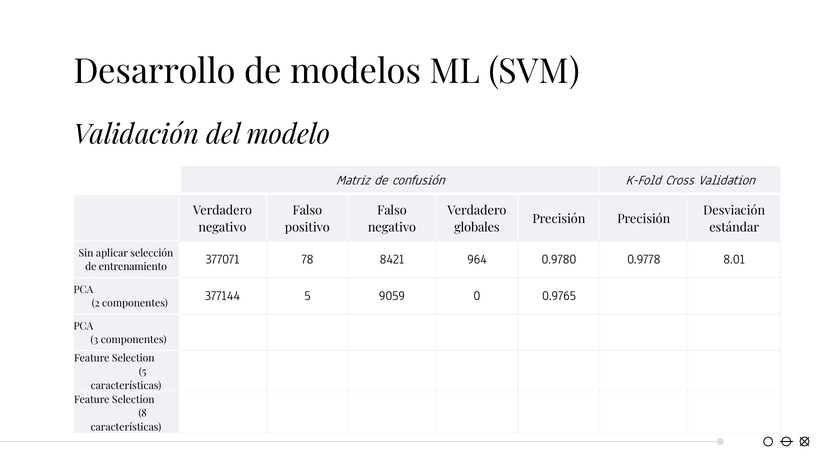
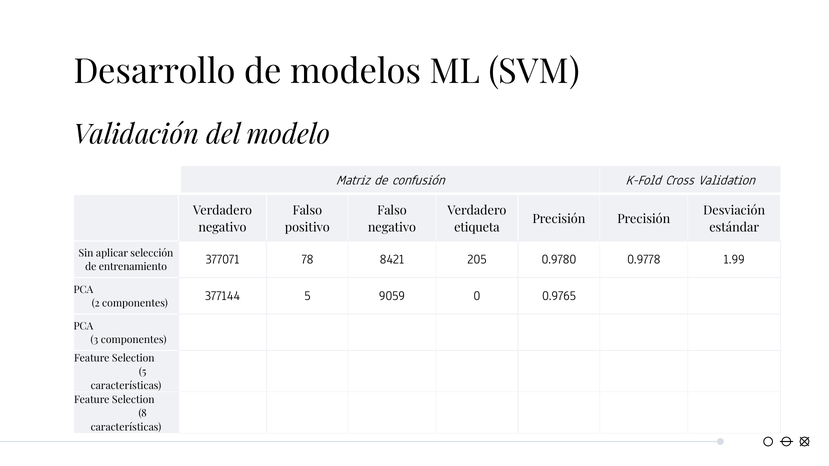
globales: globales -> etiqueta
964: 964 -> 205
8.01: 8.01 -> 1.99
